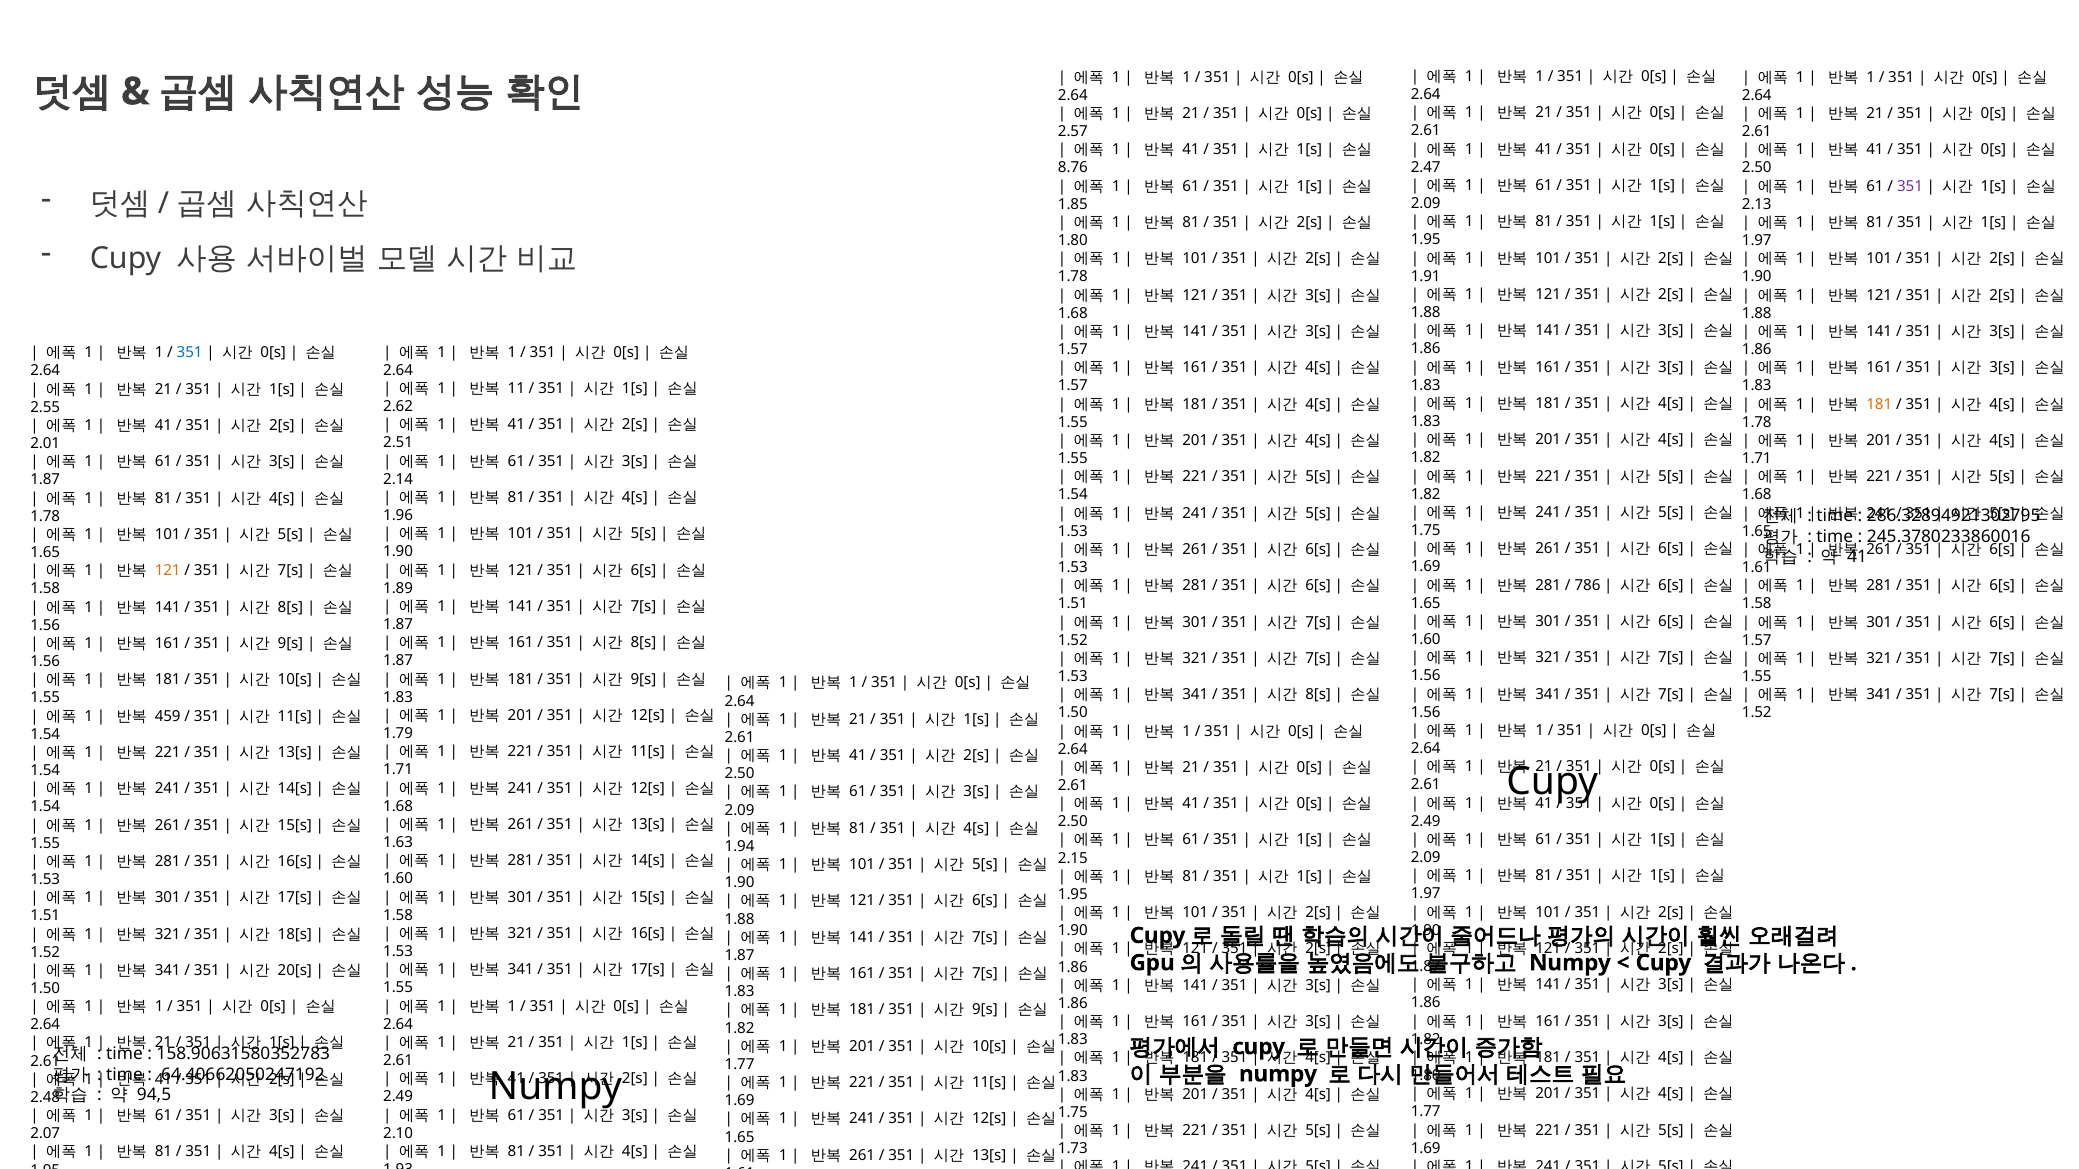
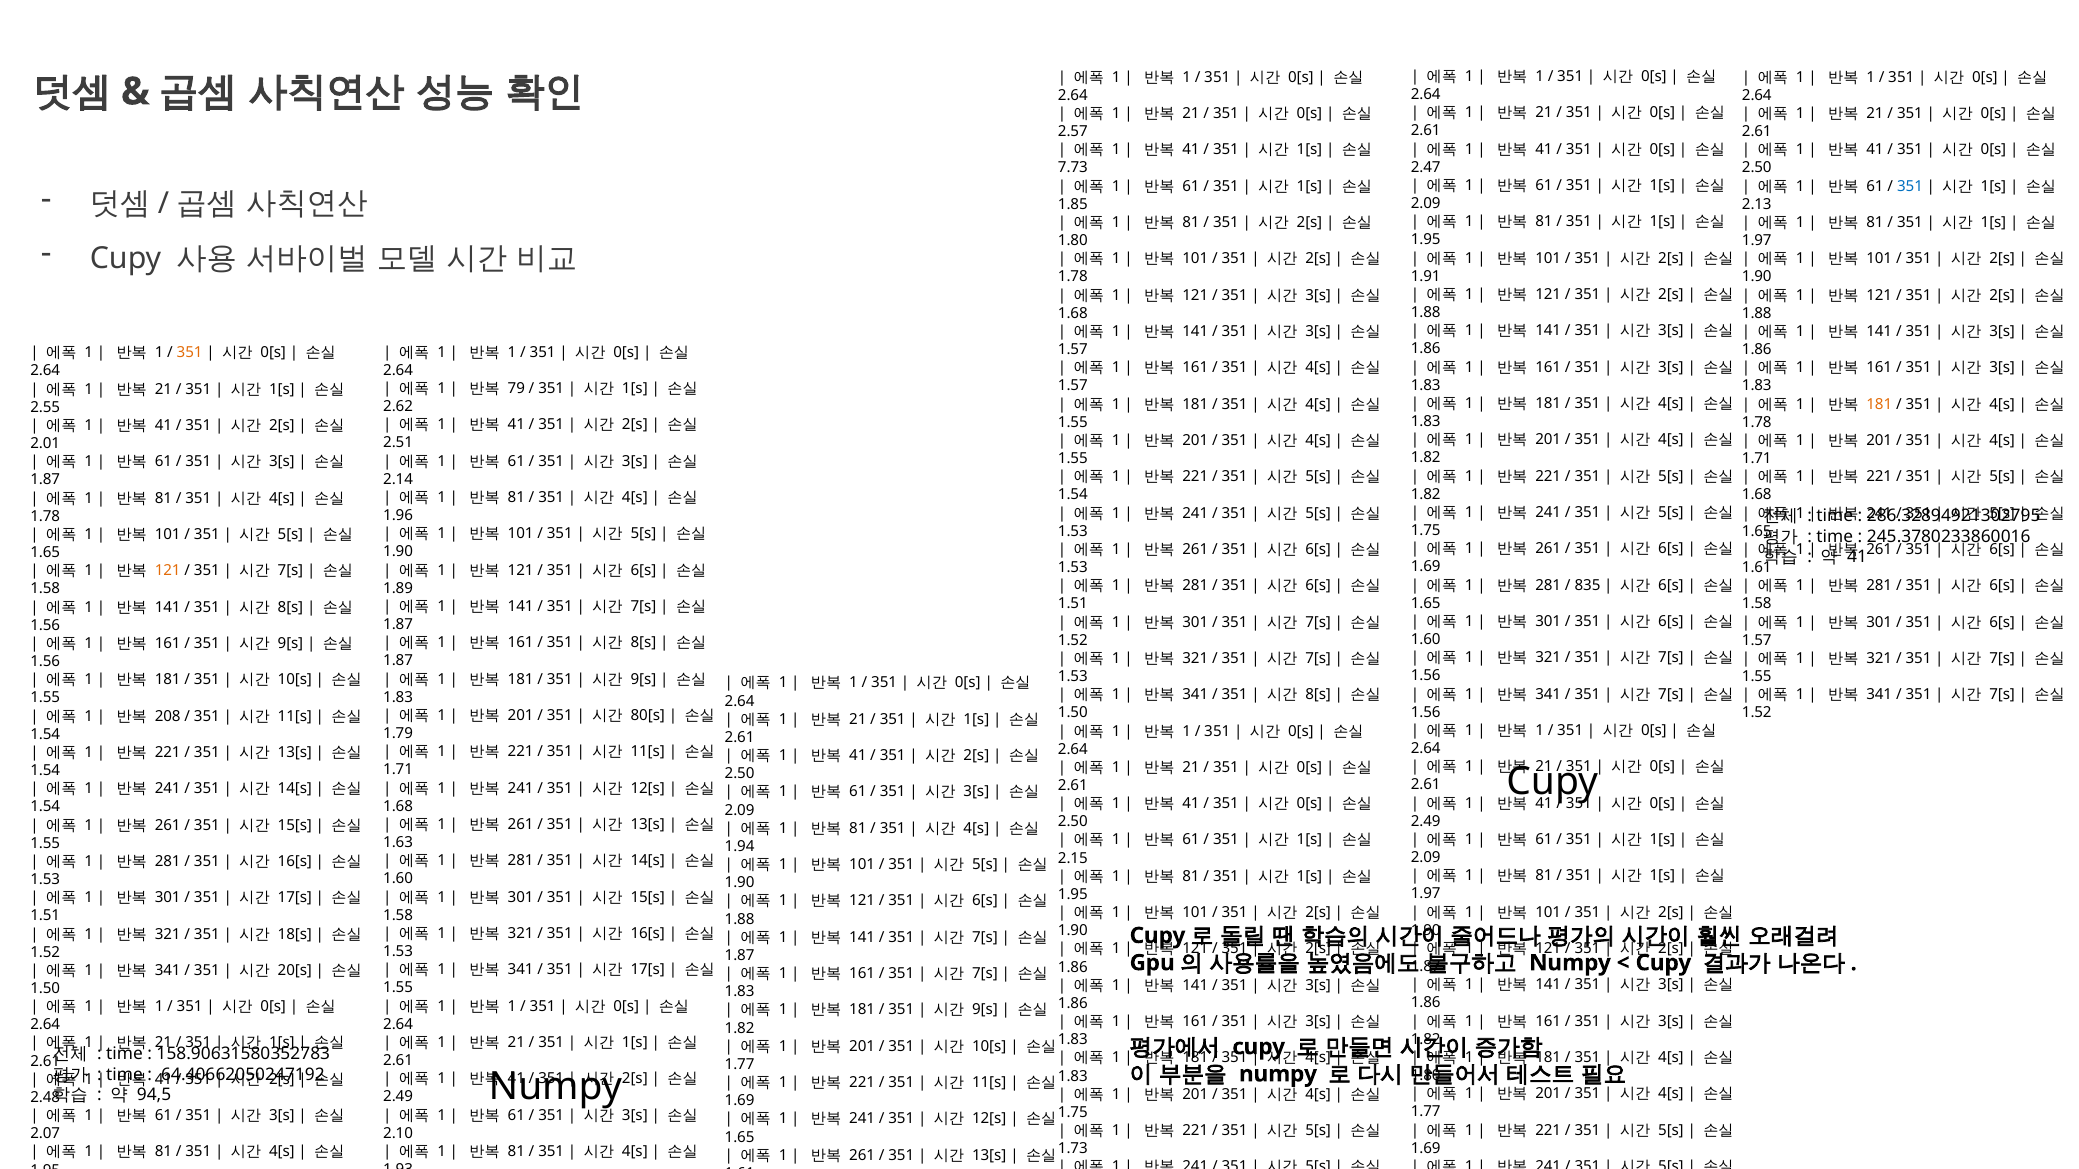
8.76: 8.76 -> 7.73
351 at (1910, 186) colour: purple -> blue
351 at (190, 353) colour: blue -> orange
11: 11 -> 79
786: 786 -> 835
12[s at (648, 716): 12[s -> 80[s
459: 459 -> 208
